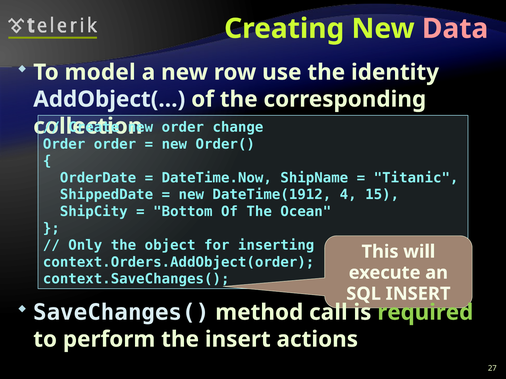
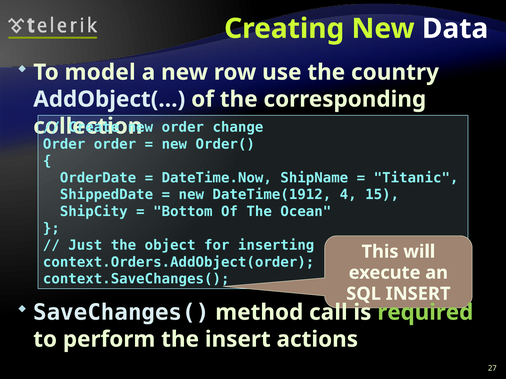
Data colour: pink -> white
identity: identity -> country
Only: Only -> Just
